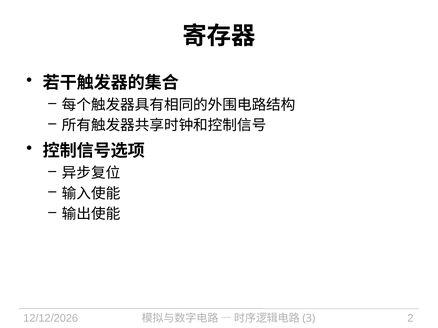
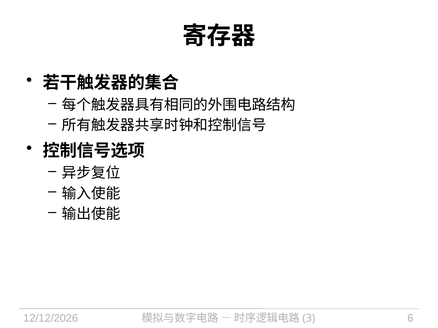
2: 2 -> 6
